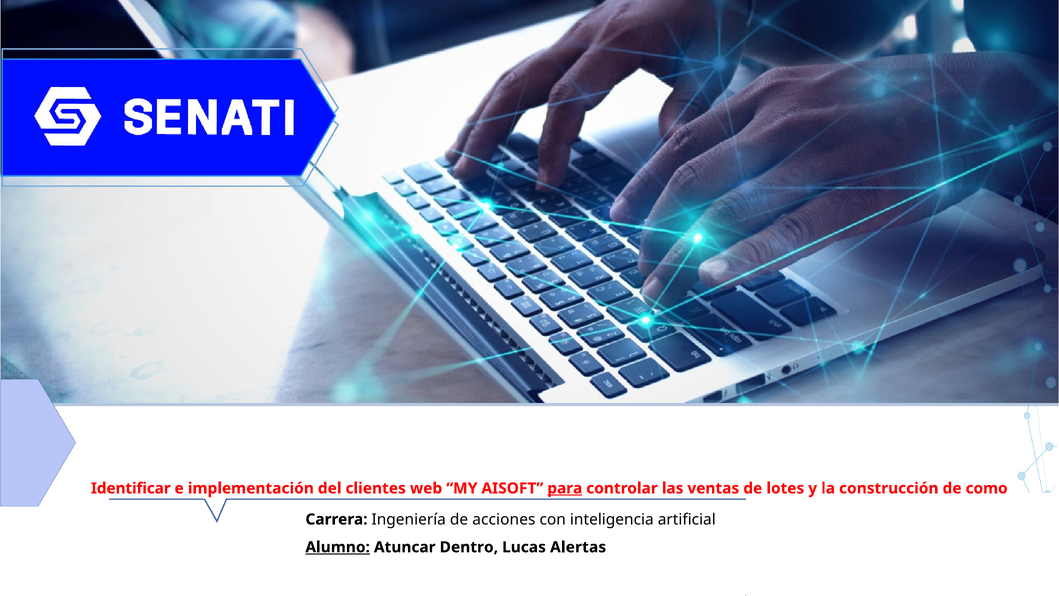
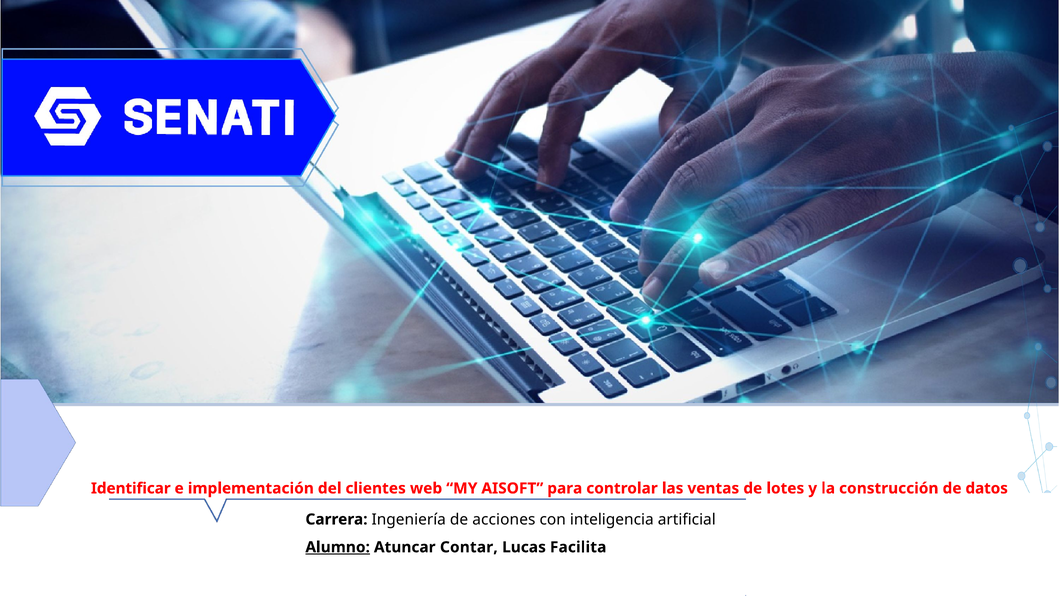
para underline: present -> none
como: como -> datos
Dentro: Dentro -> Contar
Alertas: Alertas -> Facilita
